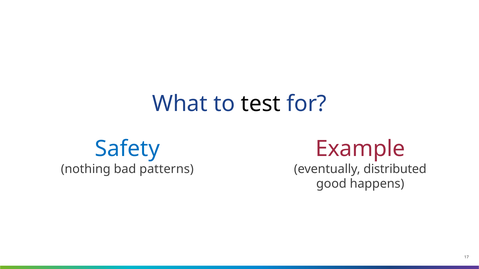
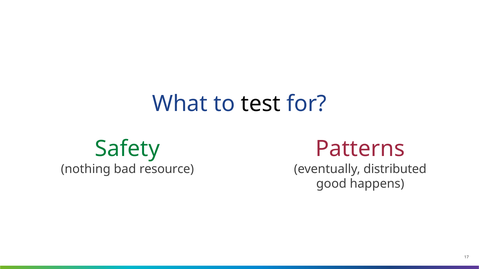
Safety colour: blue -> green
Example: Example -> Patterns
patterns: patterns -> resource
